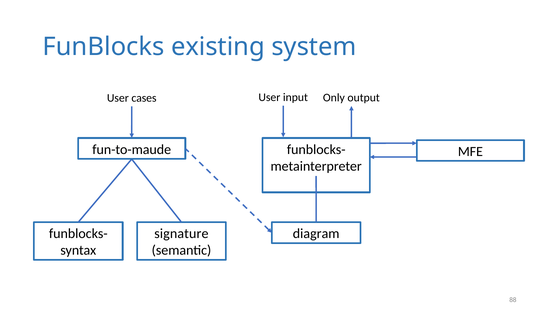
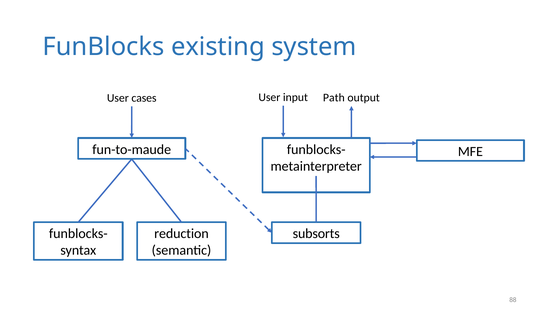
Only: Only -> Path
signature: signature -> reduction
diagram: diagram -> subsorts
